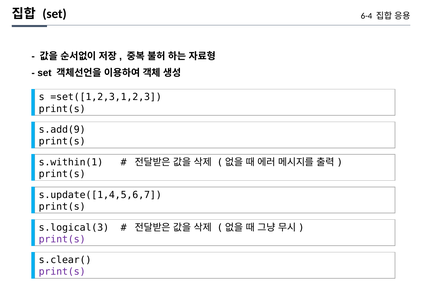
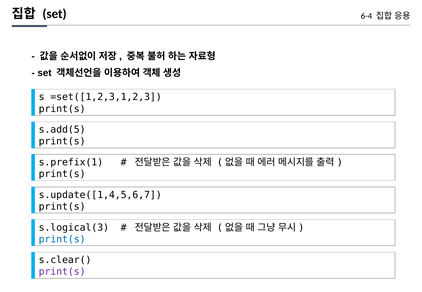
s.add(9: s.add(9 -> s.add(5
s.within(1: s.within(1 -> s.prefix(1
print(s at (62, 239) colour: purple -> blue
